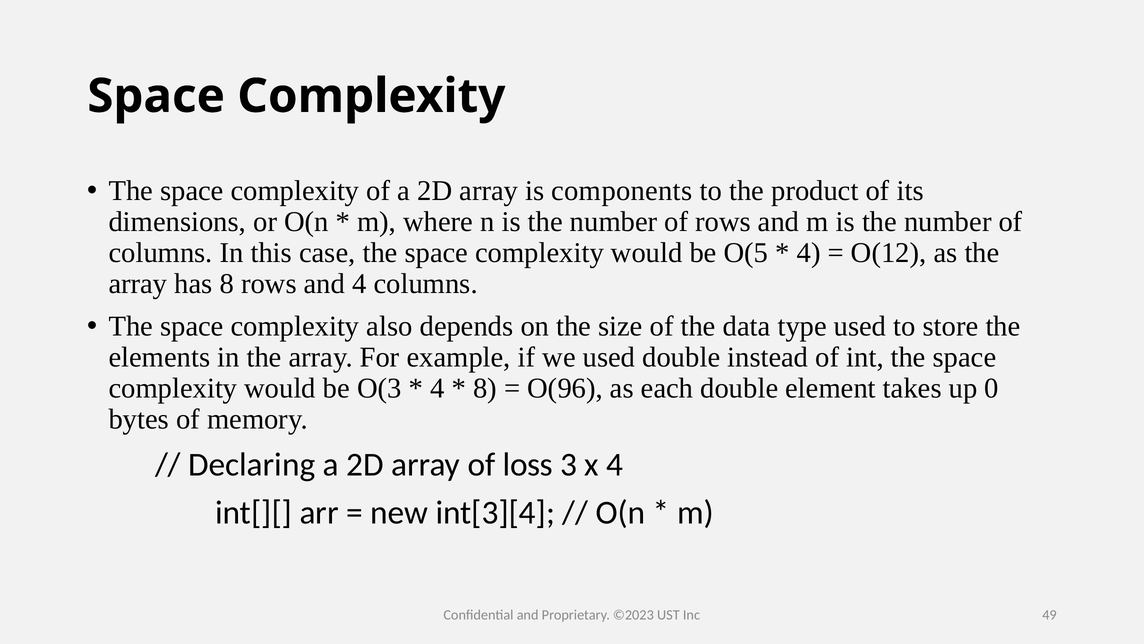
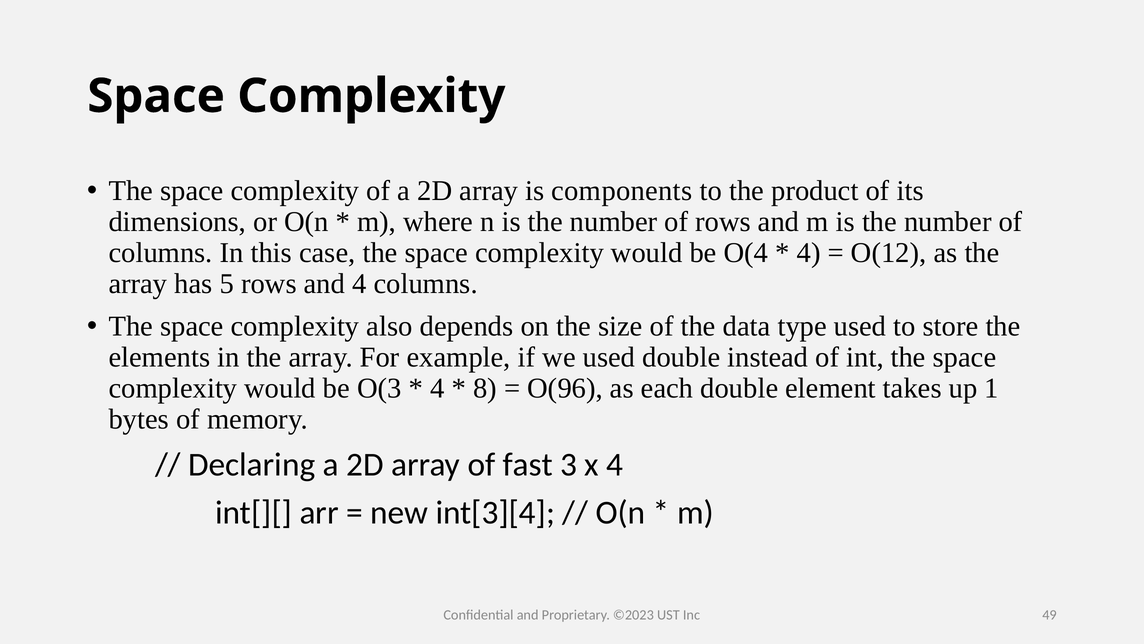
O(5: O(5 -> O(4
has 8: 8 -> 5
0: 0 -> 1
loss: loss -> fast
